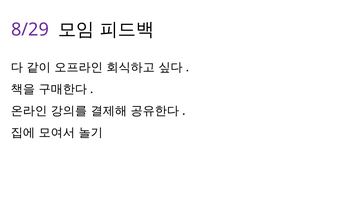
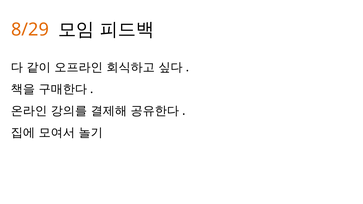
8/29 colour: purple -> orange
